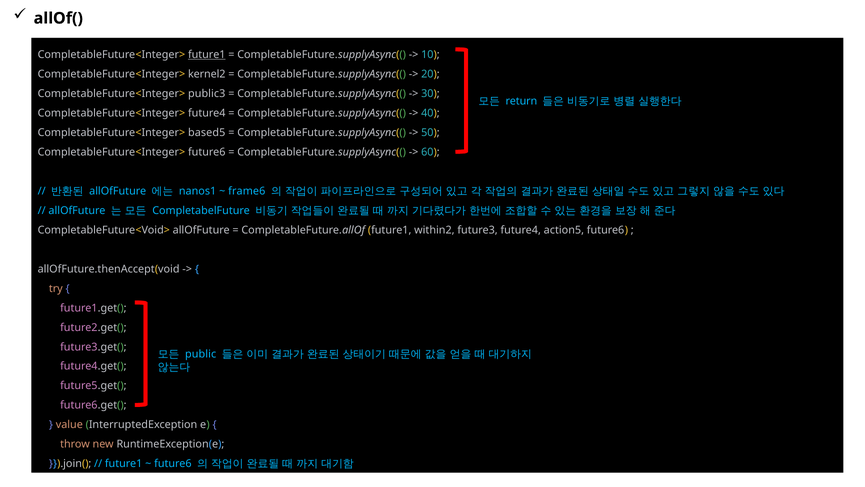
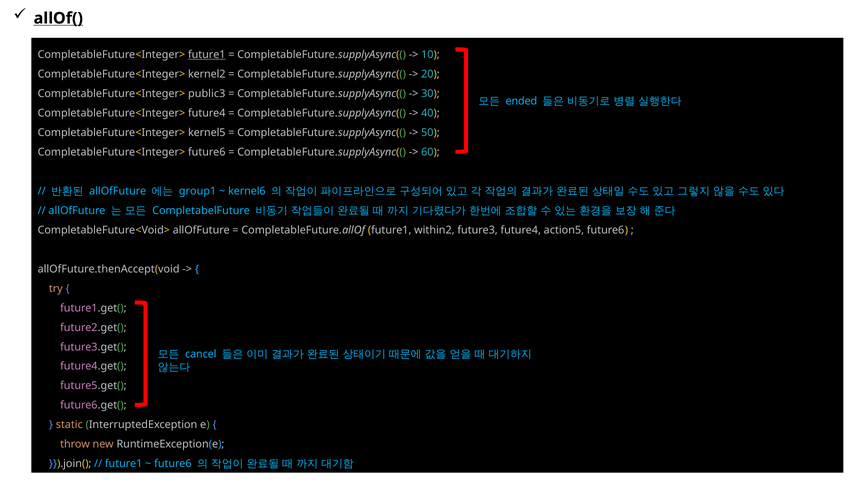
allOf( underline: none -> present
return: return -> ended
based5: based5 -> kernel5
nanos1: nanos1 -> group1
frame6: frame6 -> kernel6
public: public -> cancel
value: value -> static
